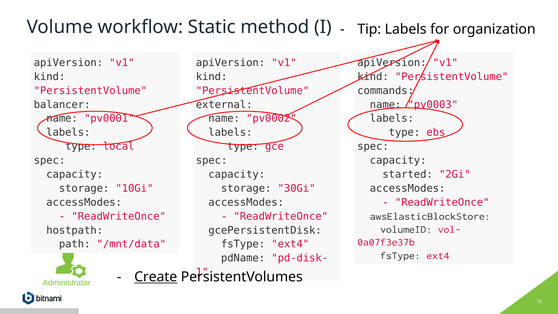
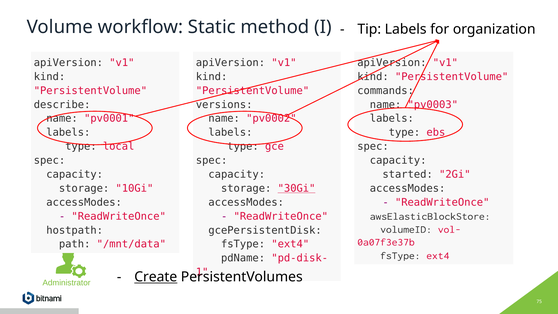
balancer: balancer -> describe
external: external -> versions
30Gi underline: none -> present
